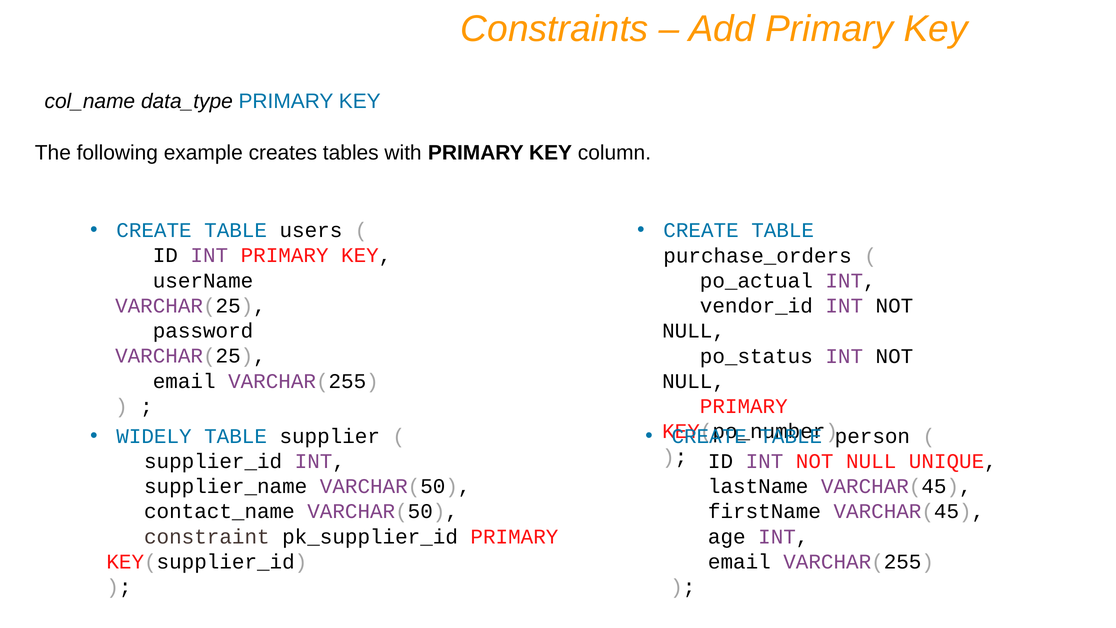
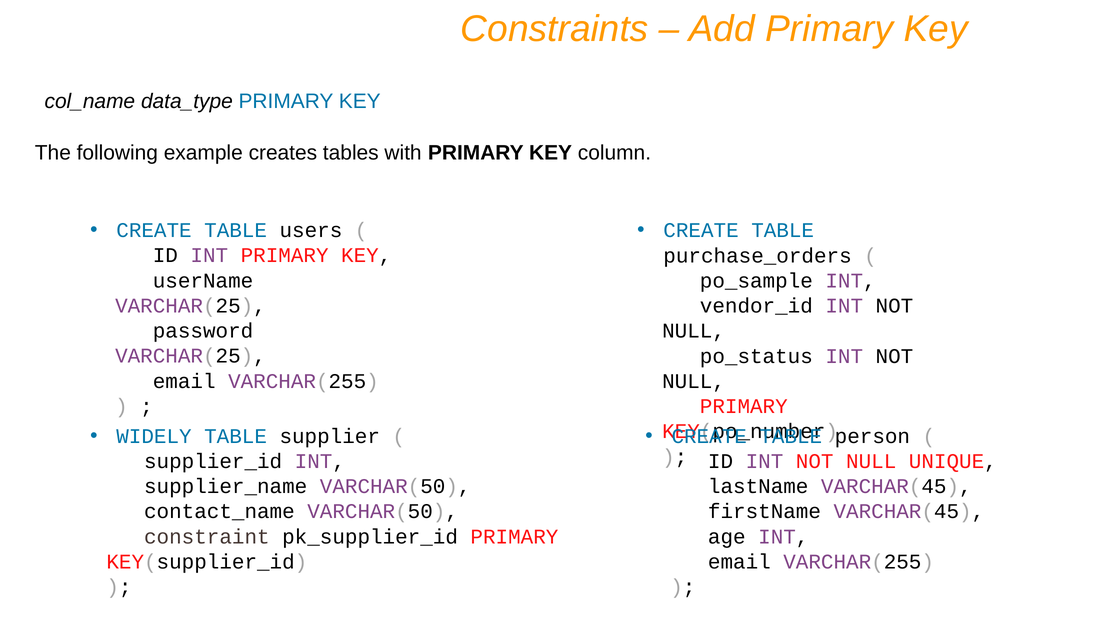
po_actual: po_actual -> po_sample
